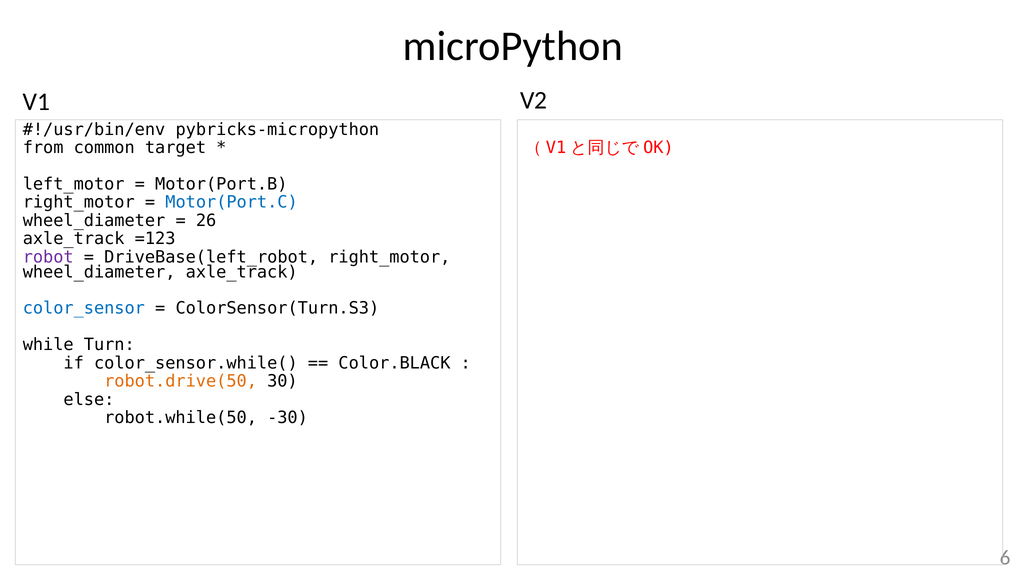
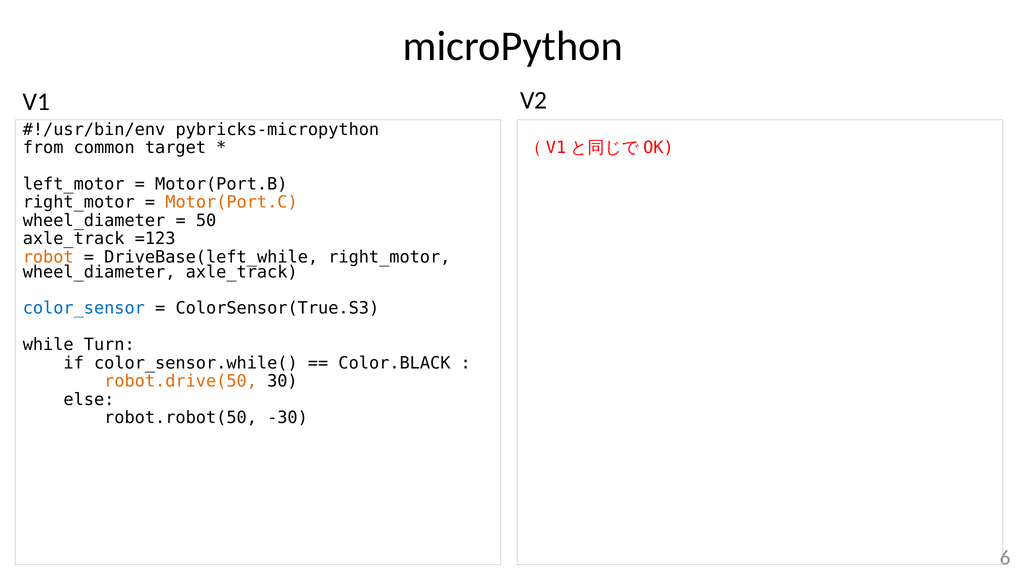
Motor(Port.C colour: blue -> orange
26: 26 -> 50
robot colour: purple -> orange
DriveBase(left_robot: DriveBase(left_robot -> DriveBase(left_while
ColorSensor(Turn.S3: ColorSensor(Turn.S3 -> ColorSensor(True.S3
robot.while(50: robot.while(50 -> robot.robot(50
